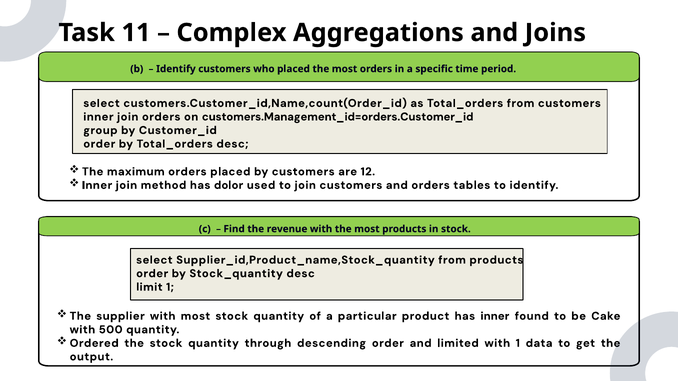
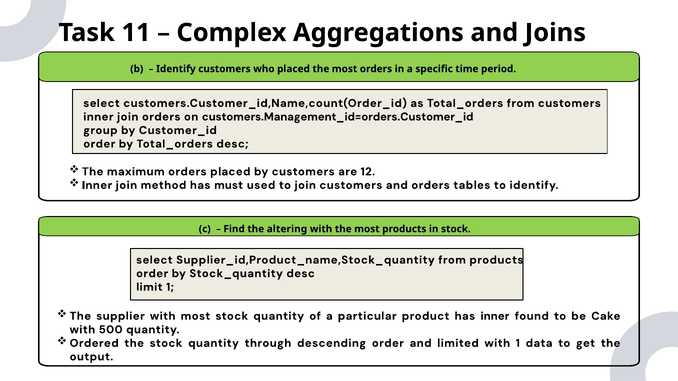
dolor: dolor -> must
revenue: revenue -> altering
